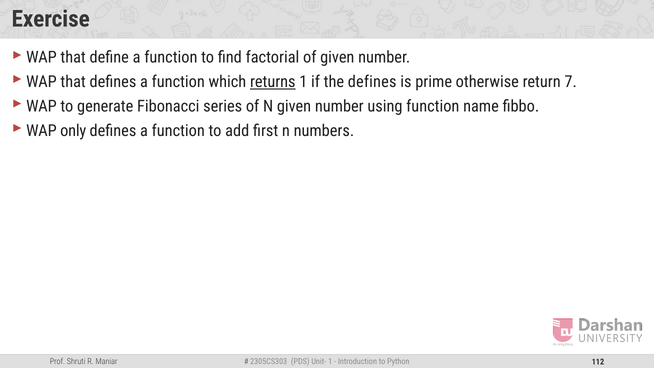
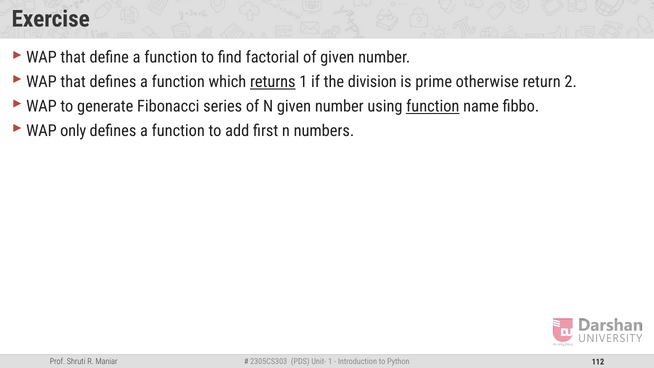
the defines: defines -> division
7: 7 -> 2
function at (433, 106) underline: none -> present
